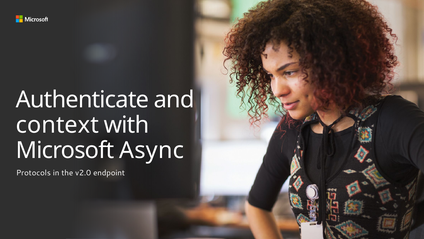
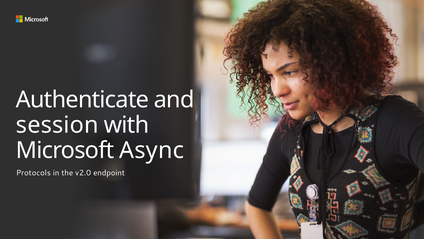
context: context -> session
